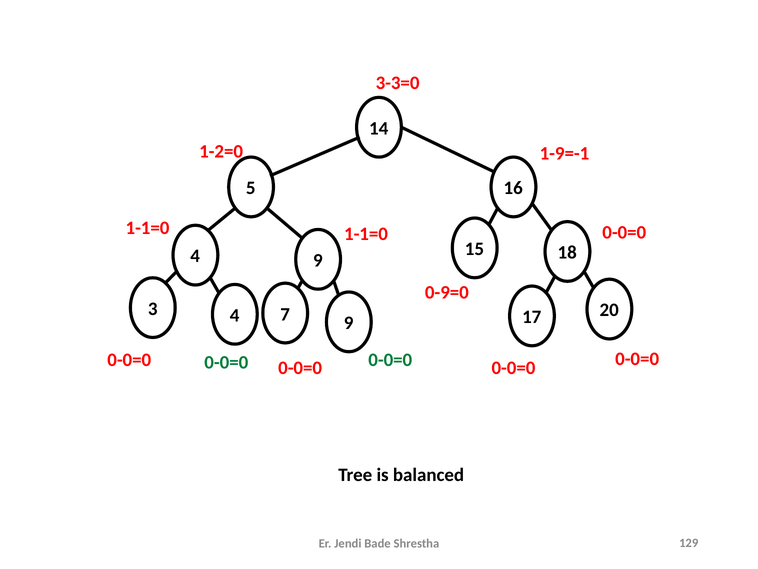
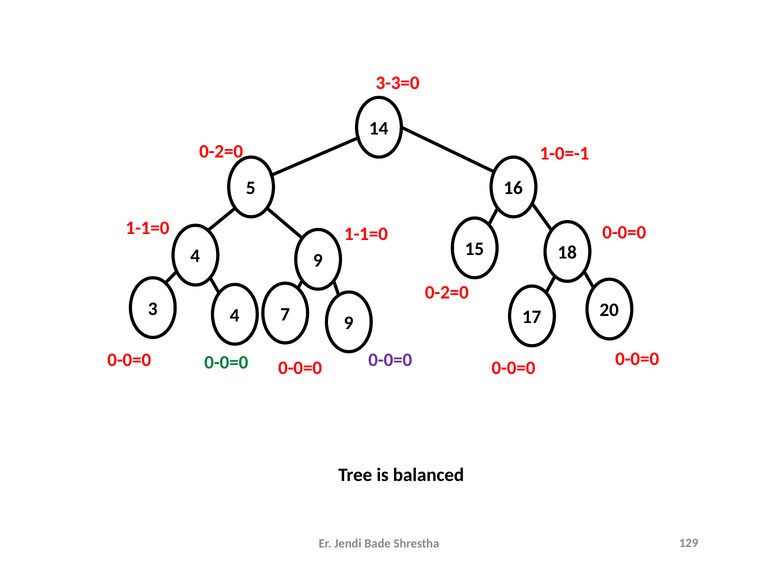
1-2=0 at (221, 151): 1-2=0 -> 0-2=0
1-9=-1: 1-9=-1 -> 1-0=-1
0-9=0 at (447, 292): 0-9=0 -> 0-2=0
0-0=0 at (390, 360) colour: green -> purple
